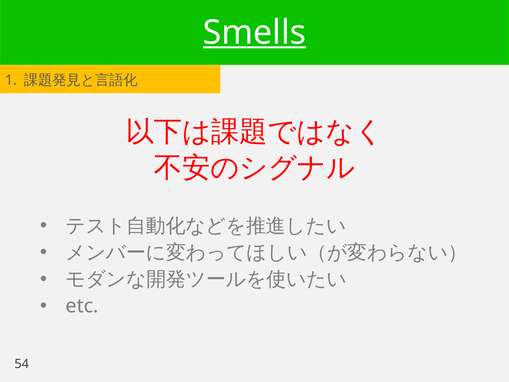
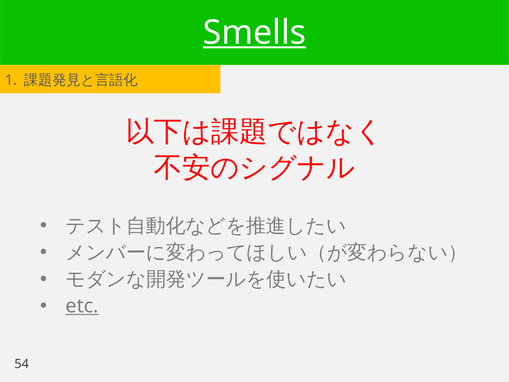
etc underline: none -> present
